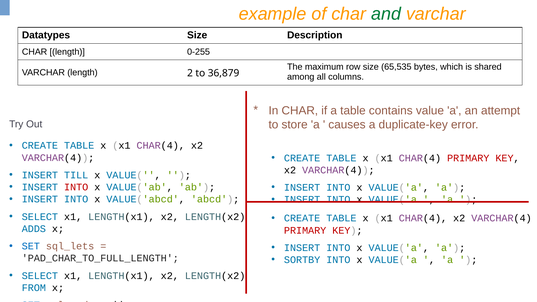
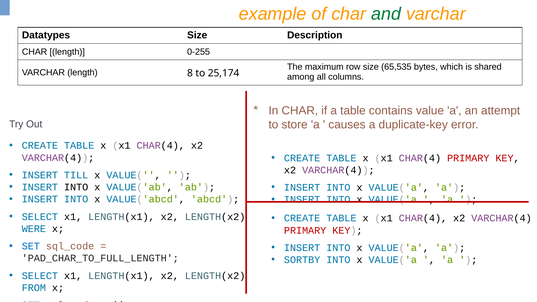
2: 2 -> 8
36,879: 36,879 -> 25,174
INTO at (76, 187) colour: red -> black
ADDS: ADDS -> WERE
sql_lets: sql_lets -> sql_code
